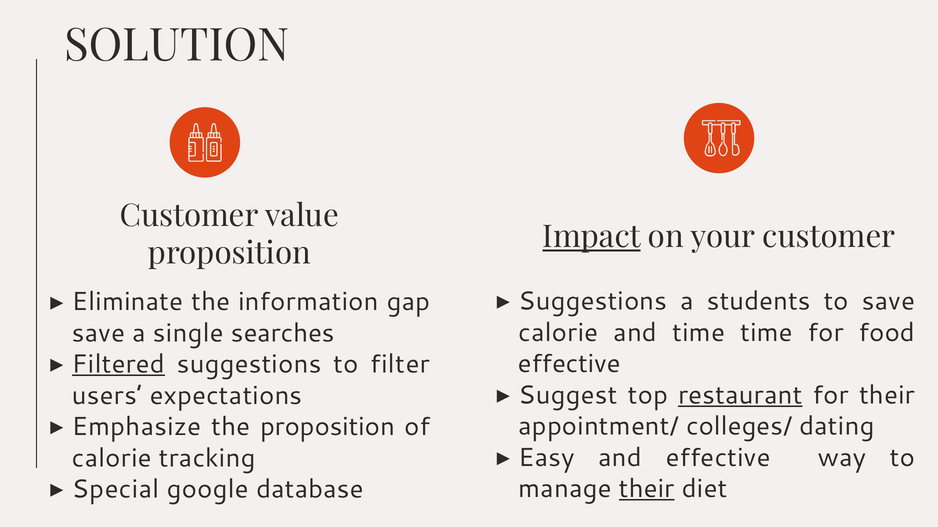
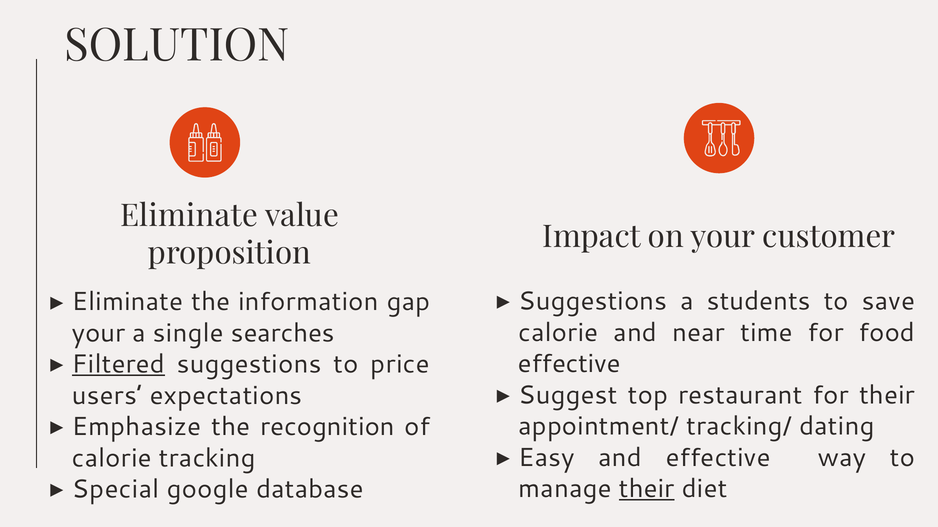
Customer at (189, 216): Customer -> Eliminate
Impact underline: present -> none
and time: time -> near
save at (99, 333): save -> your
filter: filter -> price
restaurant underline: present -> none
the proposition: proposition -> recognition
colleges/: colleges/ -> tracking/
